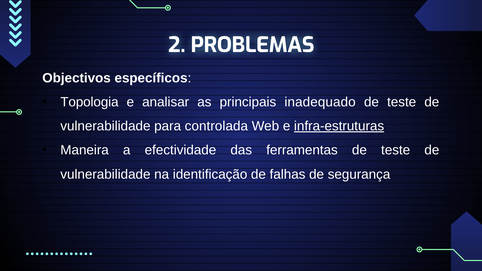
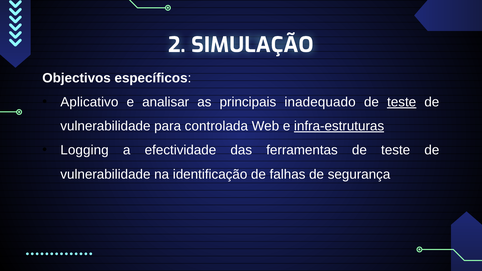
PROBLEMAS: PROBLEMAS -> SIMULAÇÃO
Topologia: Topologia -> Aplicativo
teste at (402, 102) underline: none -> present
Maneira: Maneira -> Logging
